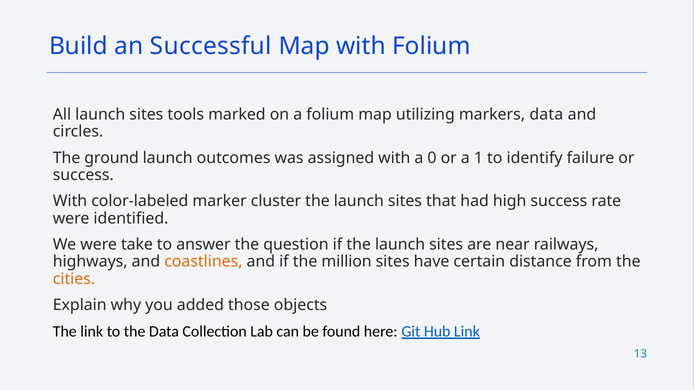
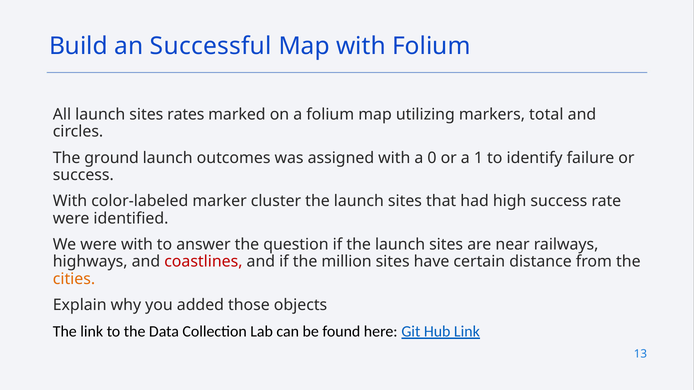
tools: tools -> rates
markers data: data -> total
were take: take -> with
coastlines colour: orange -> red
